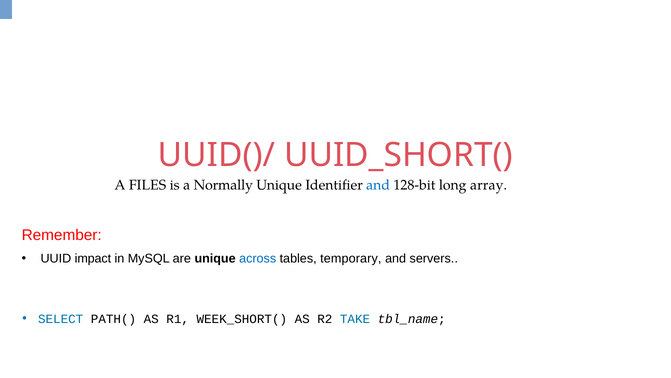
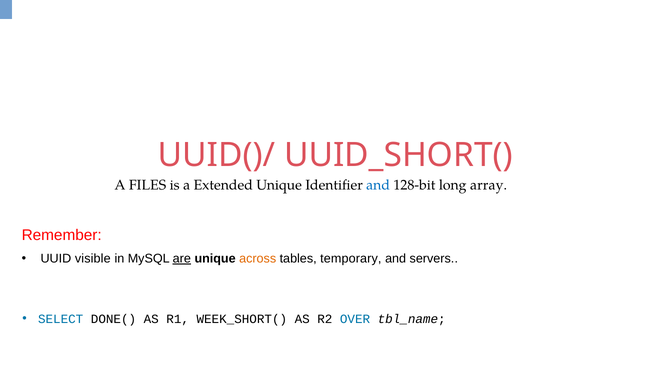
Normally: Normally -> Extended
impact: impact -> visible
are underline: none -> present
across colour: blue -> orange
PATH(: PATH( -> DONE(
TAKE: TAKE -> OVER
